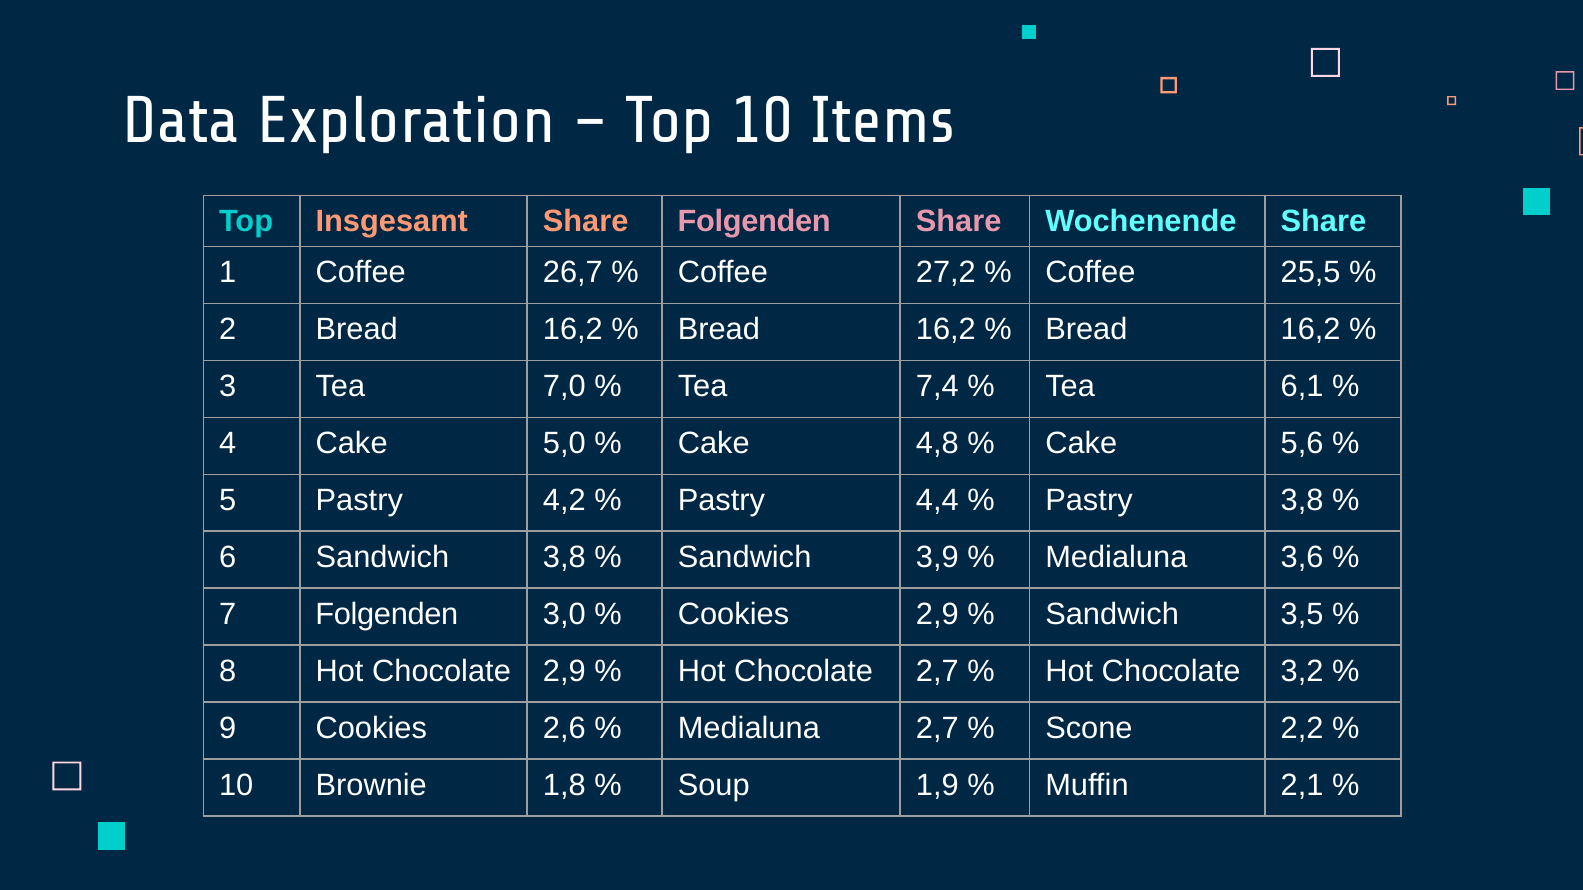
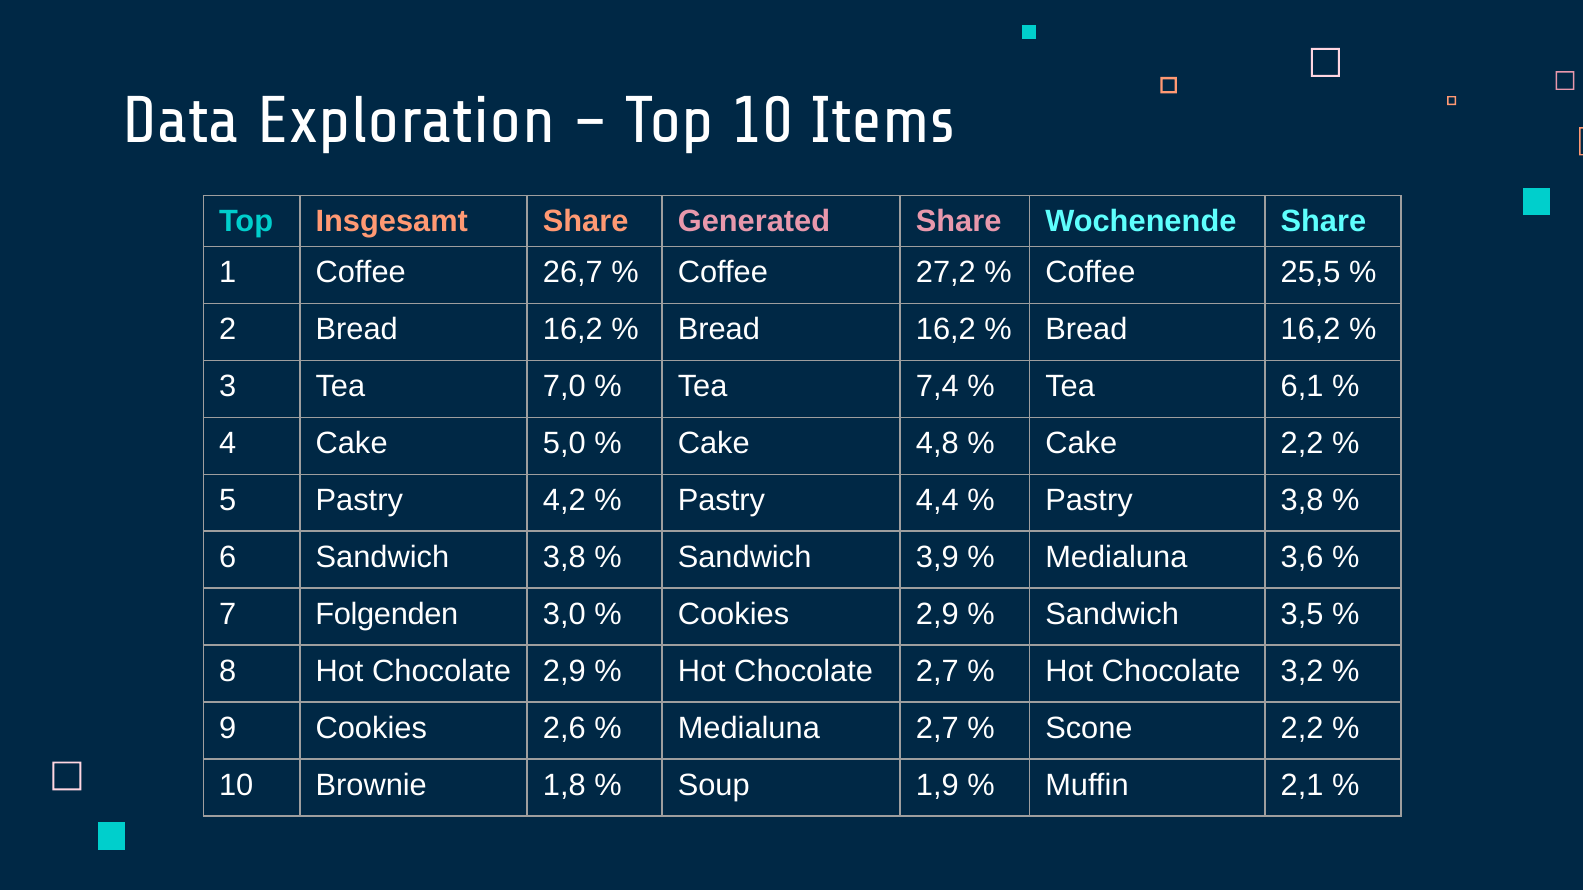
Share Folgenden: Folgenden -> Generated
Cake 5,6: 5,6 -> 2,2
